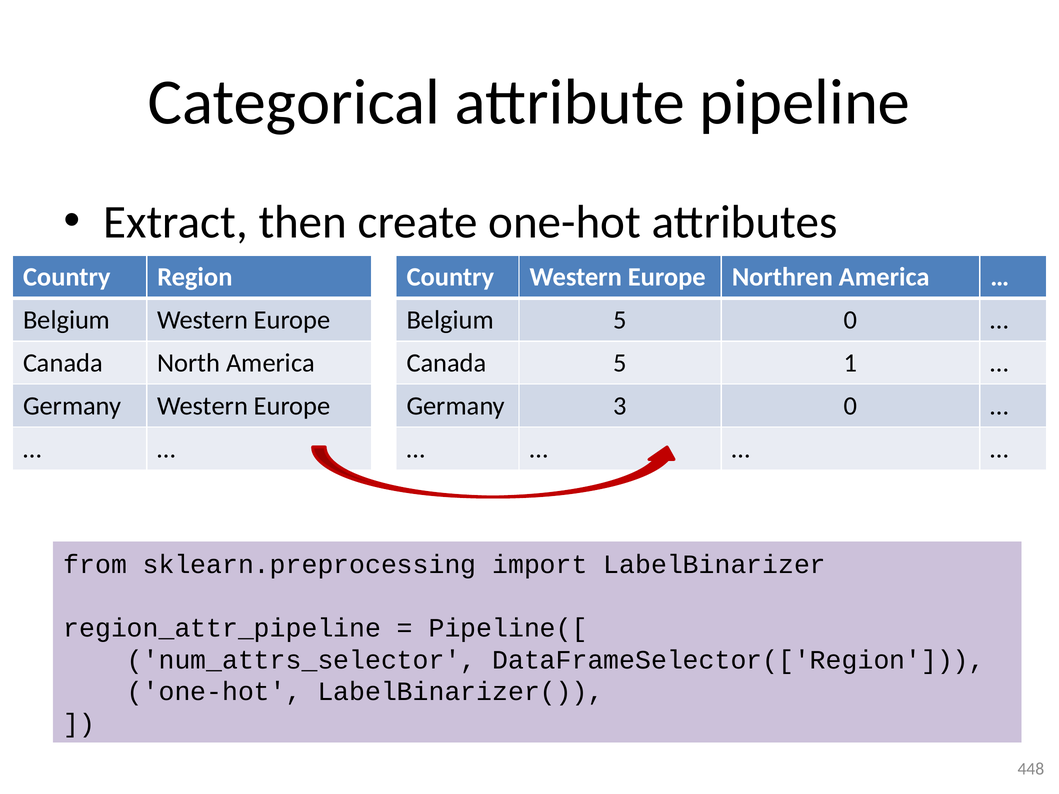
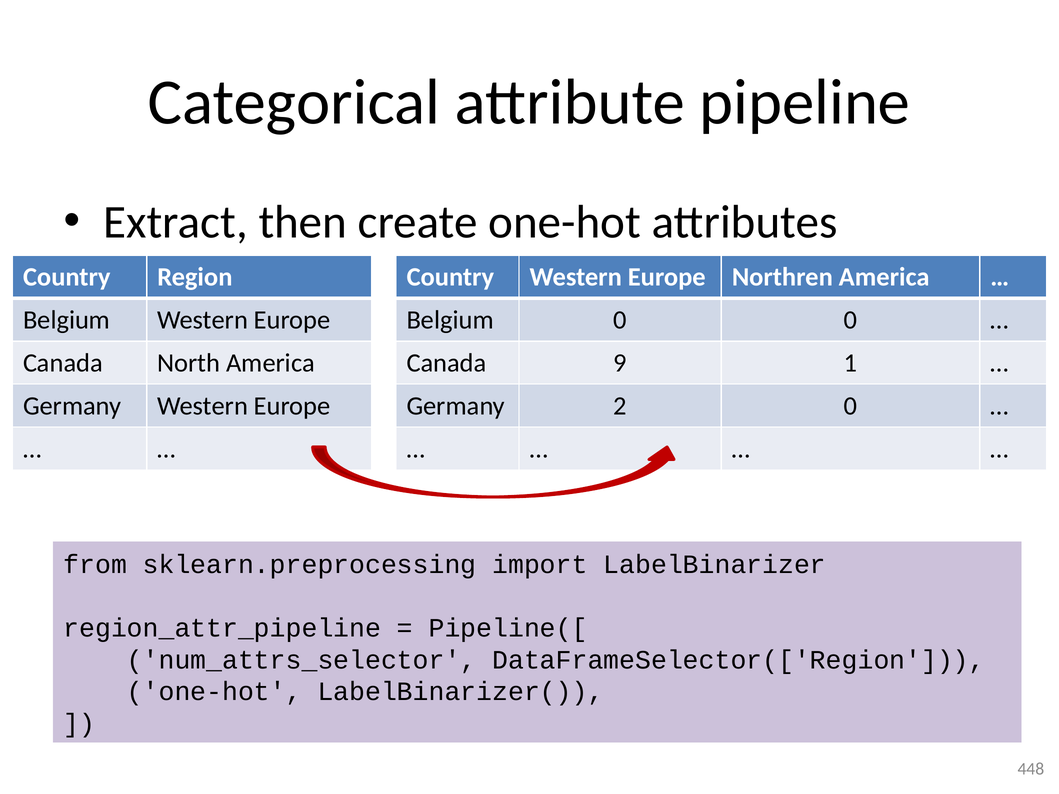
Belgium 5: 5 -> 0
Canada 5: 5 -> 9
3: 3 -> 2
